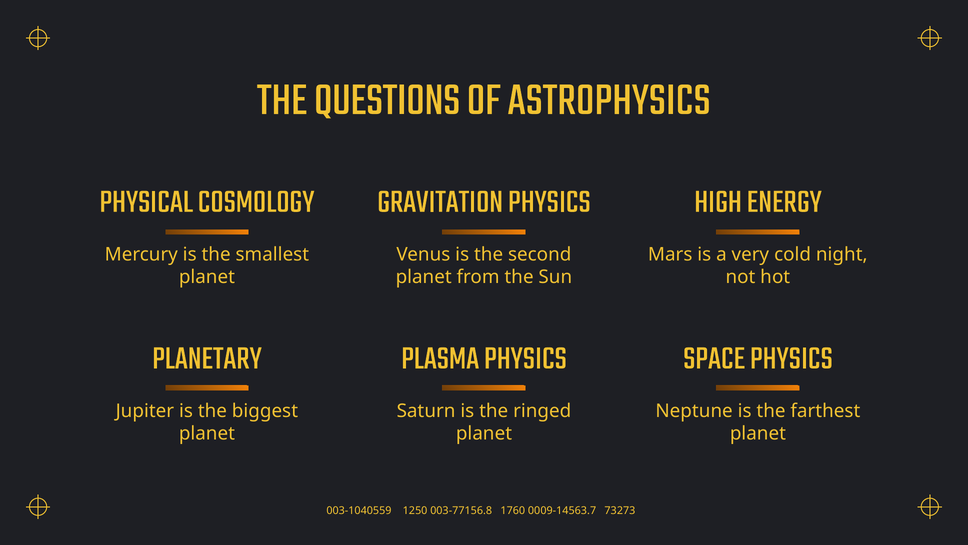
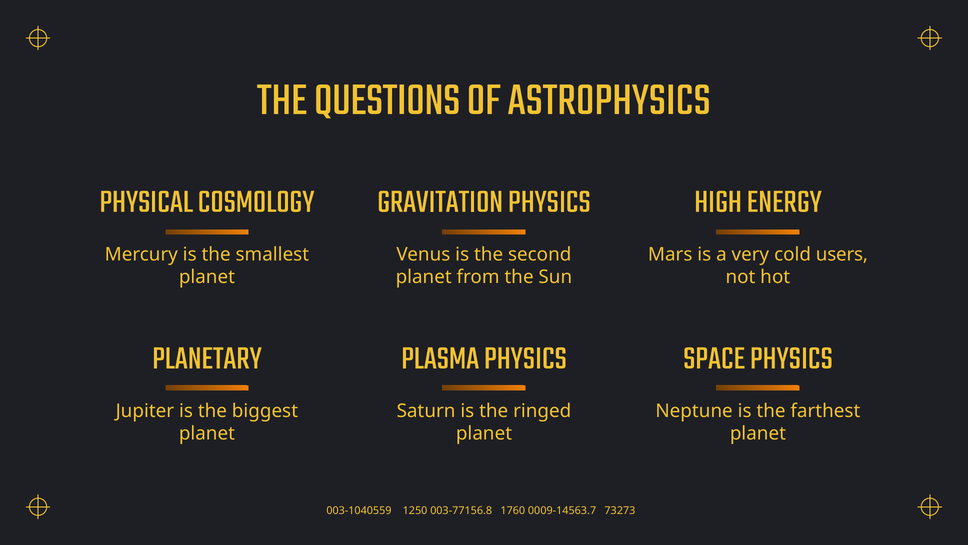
night: night -> users
